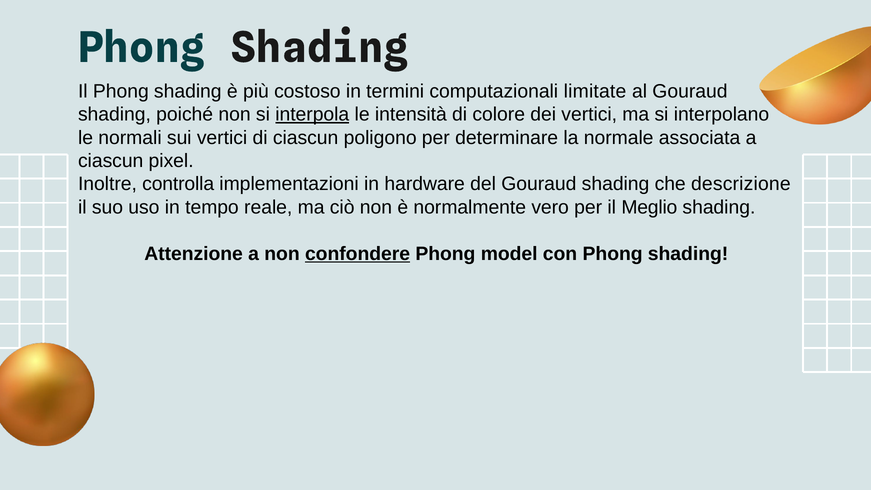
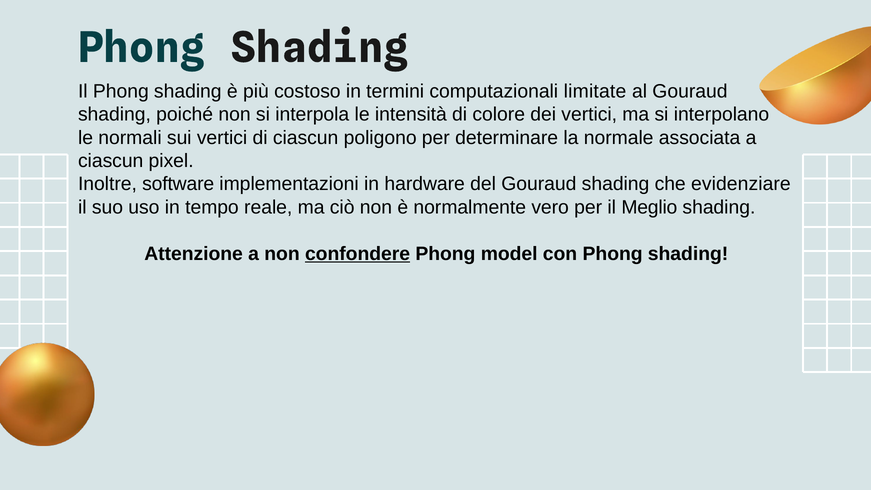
interpola underline: present -> none
controlla: controlla -> software
descrizione: descrizione -> evidenziare
